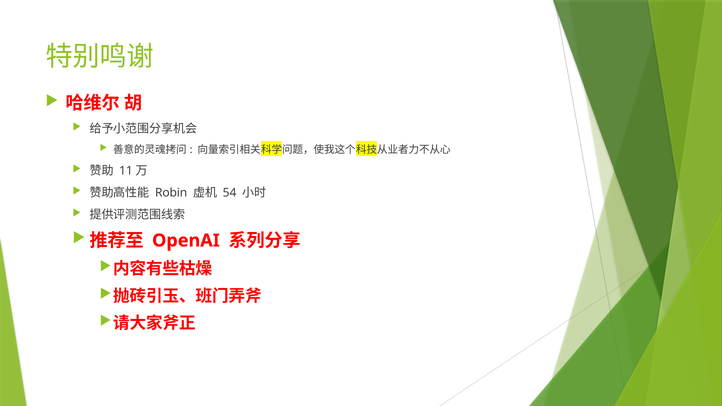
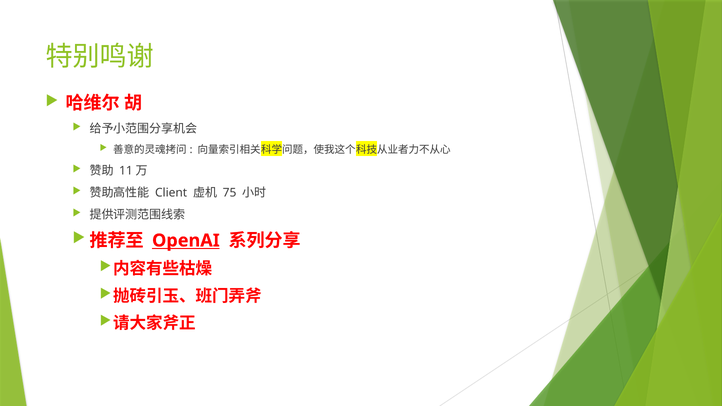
Robin: Robin -> Client
54: 54 -> 75
OpenAI underline: none -> present
